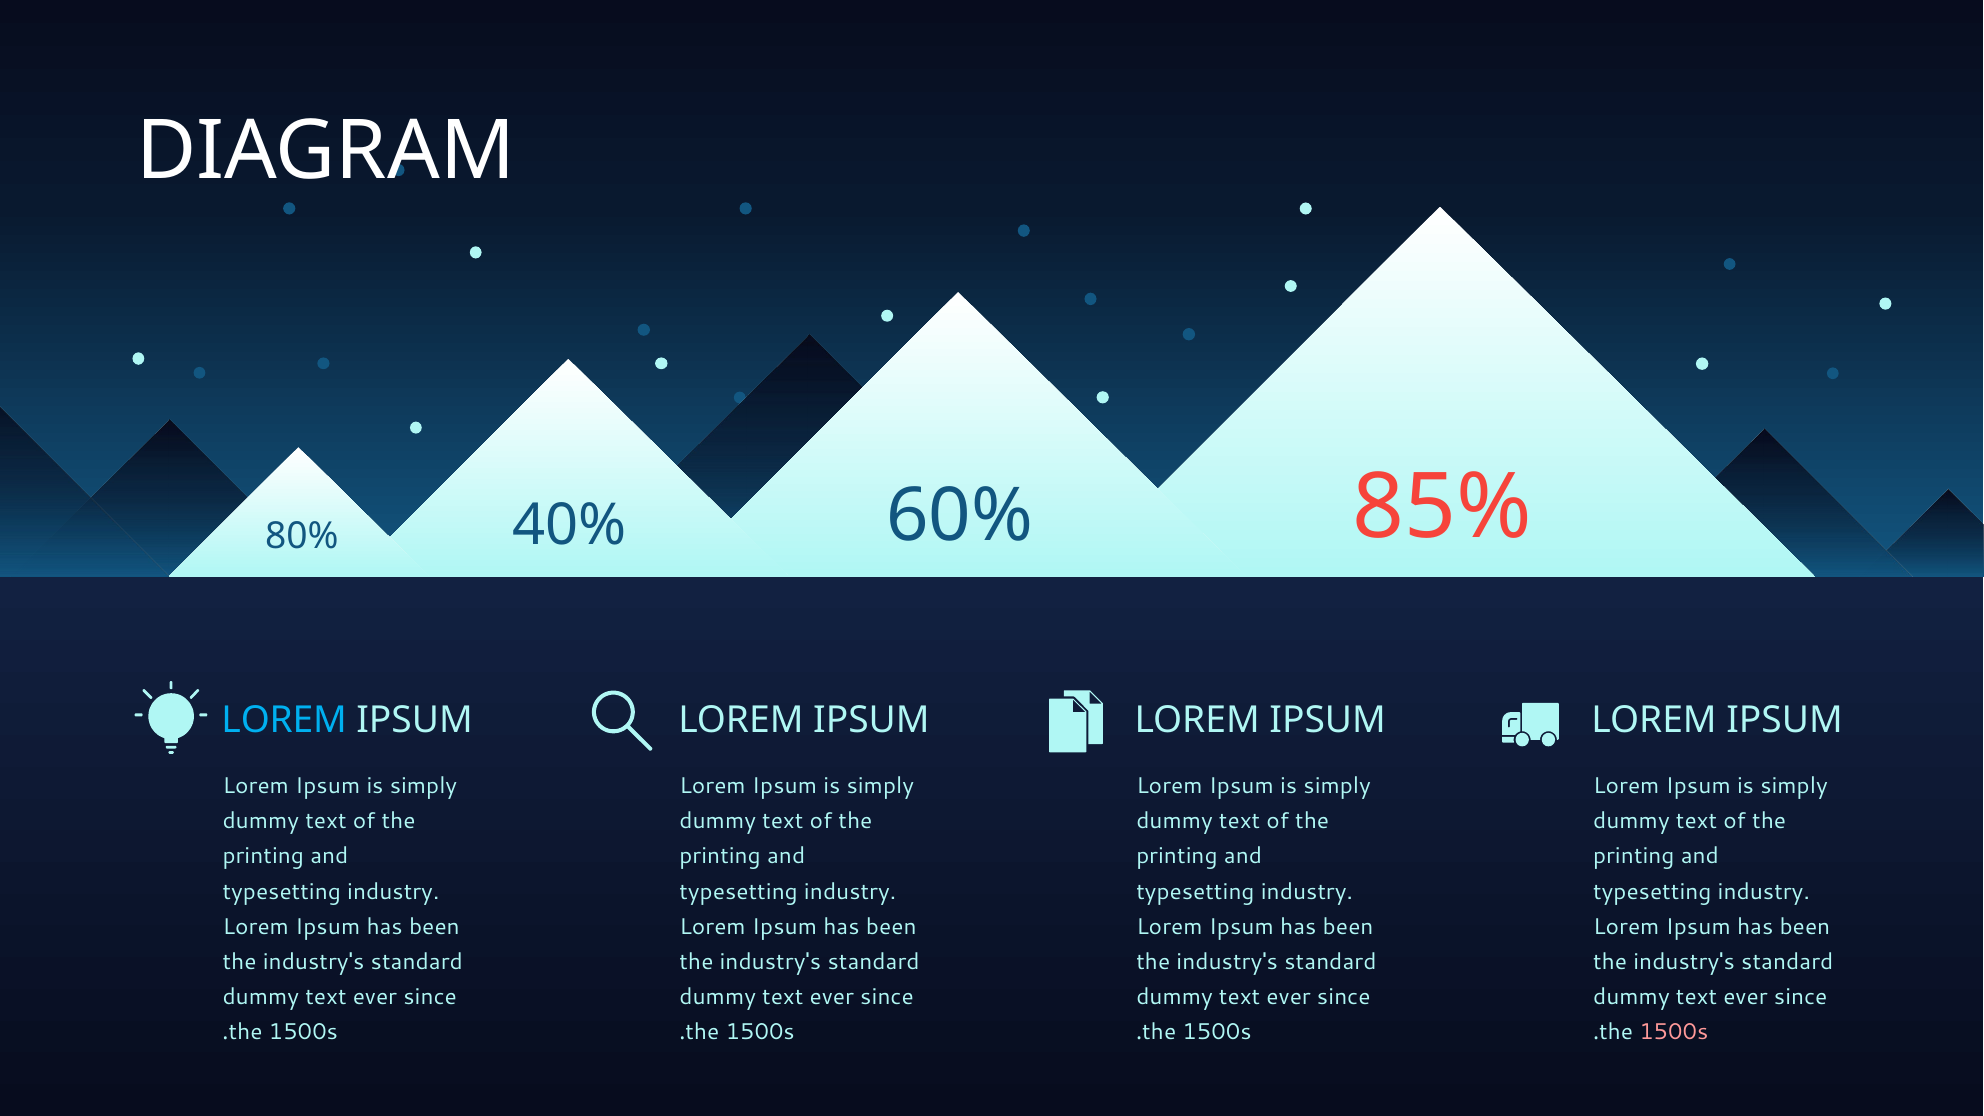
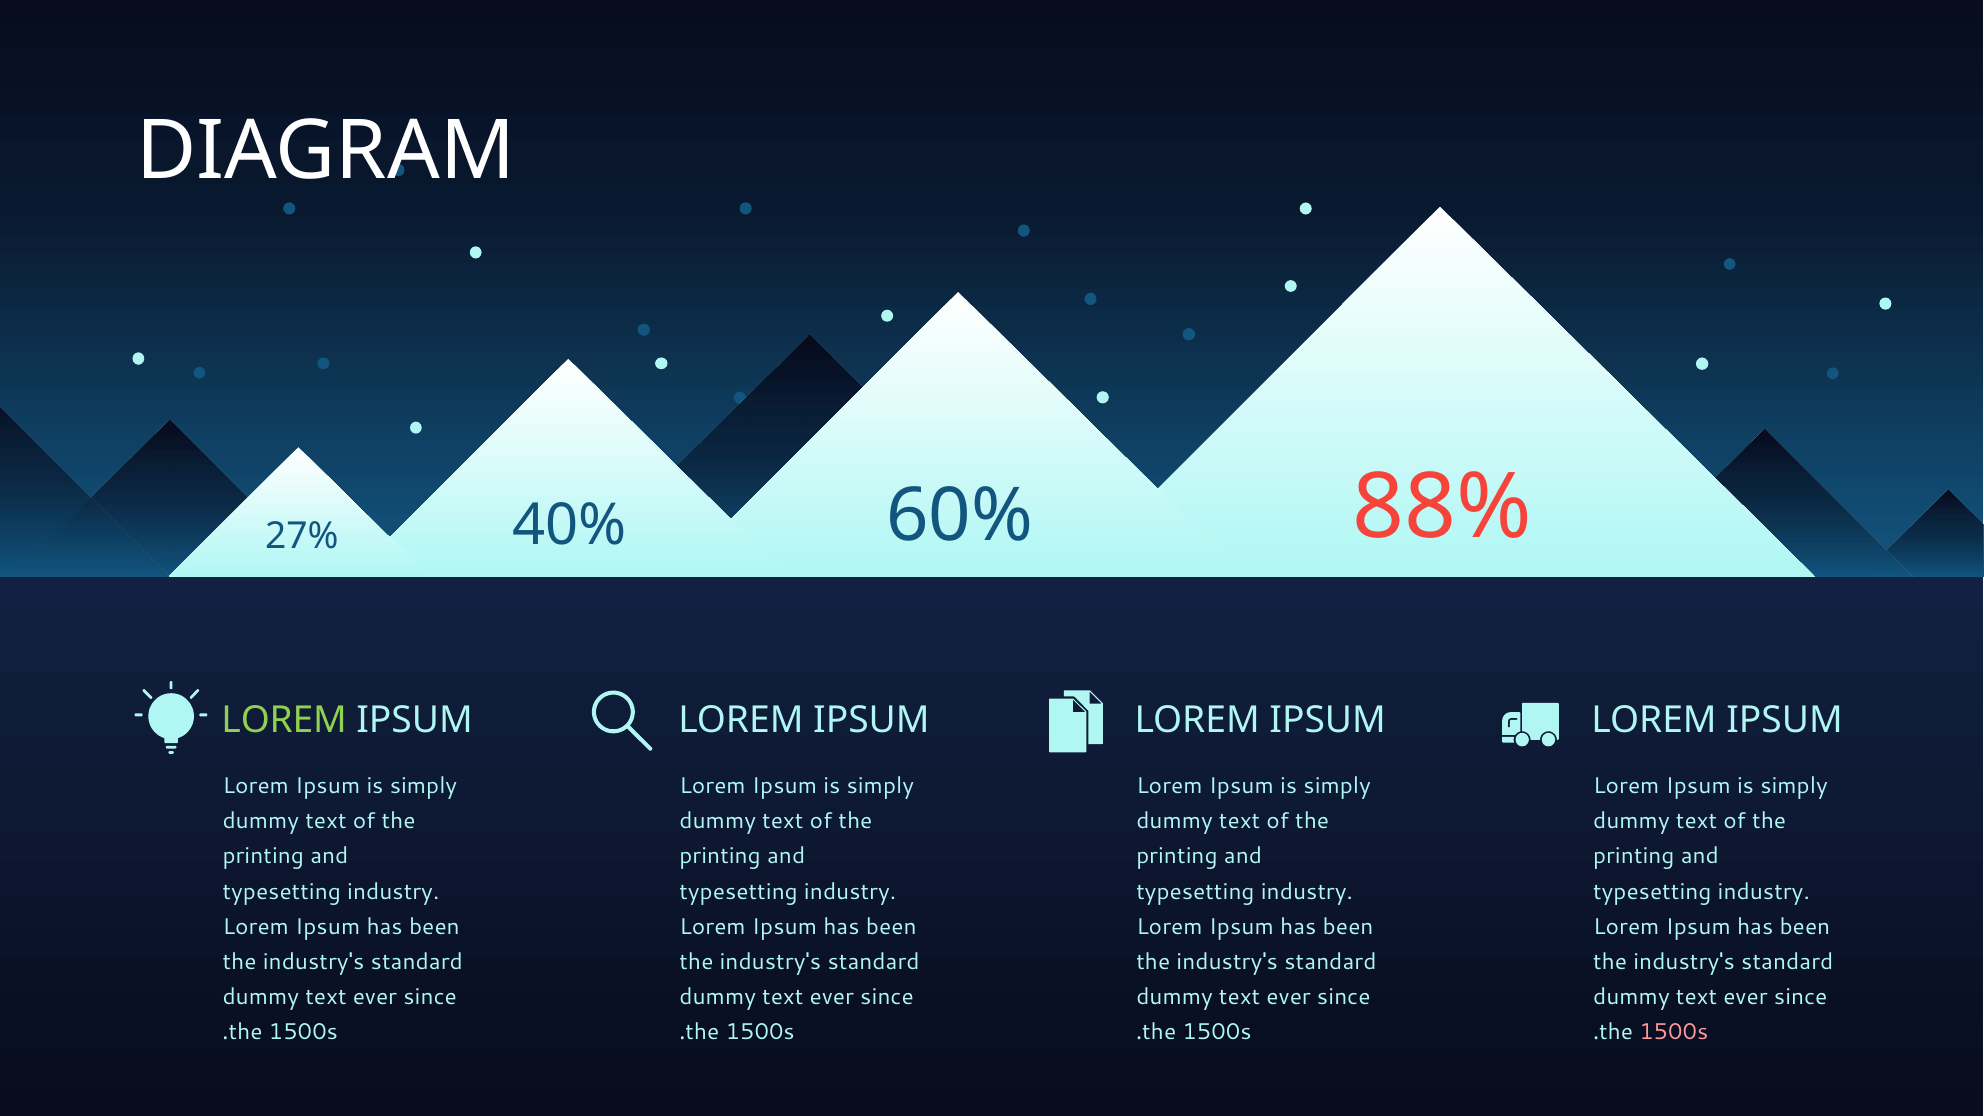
80%: 80% -> 27%
85%: 85% -> 88%
LOREM at (284, 720) colour: light blue -> light green
